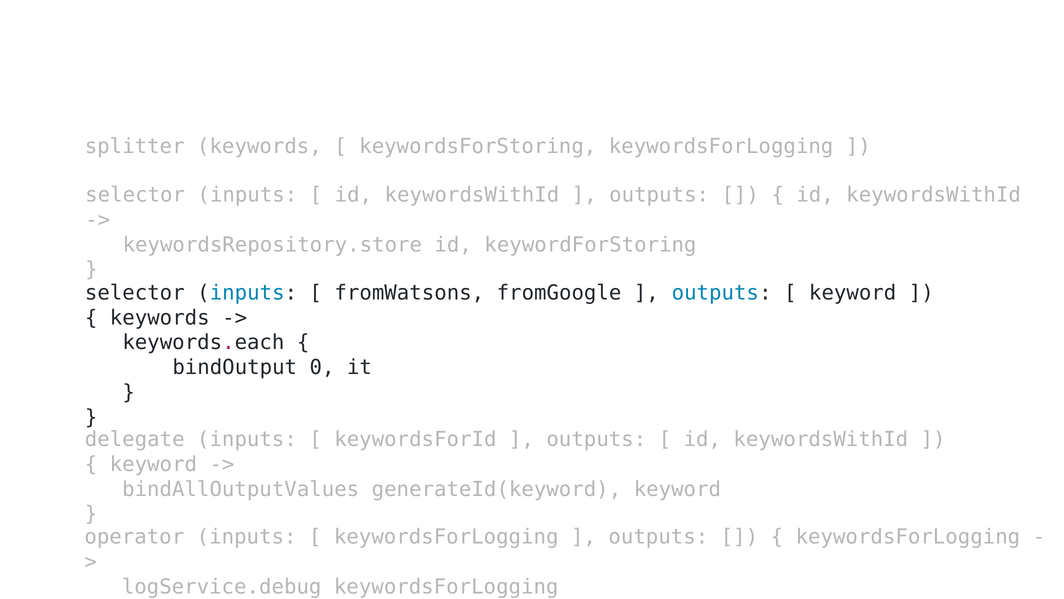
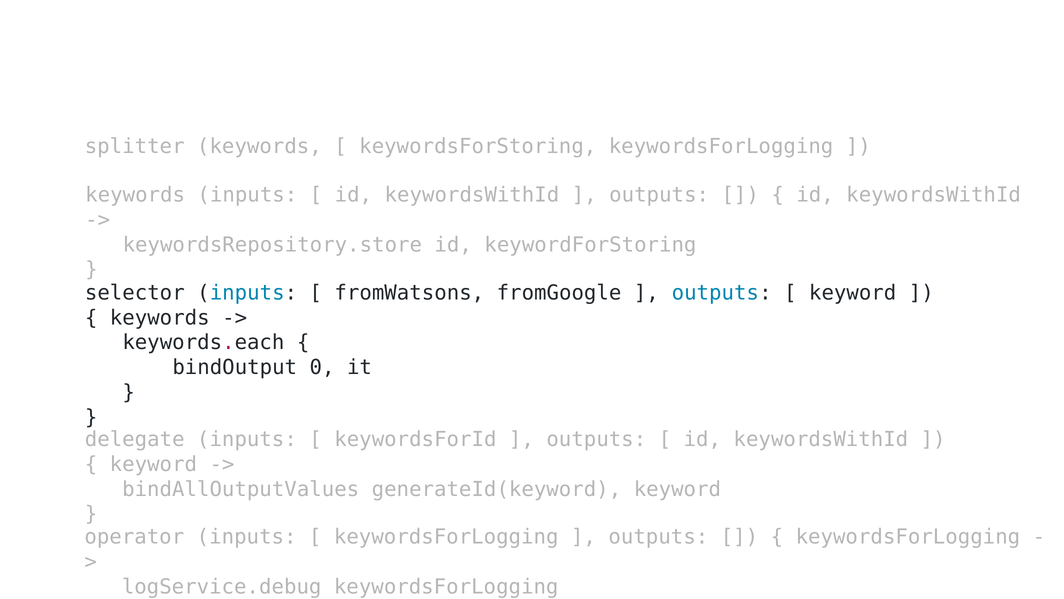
selector at (135, 195): selector -> keywords
